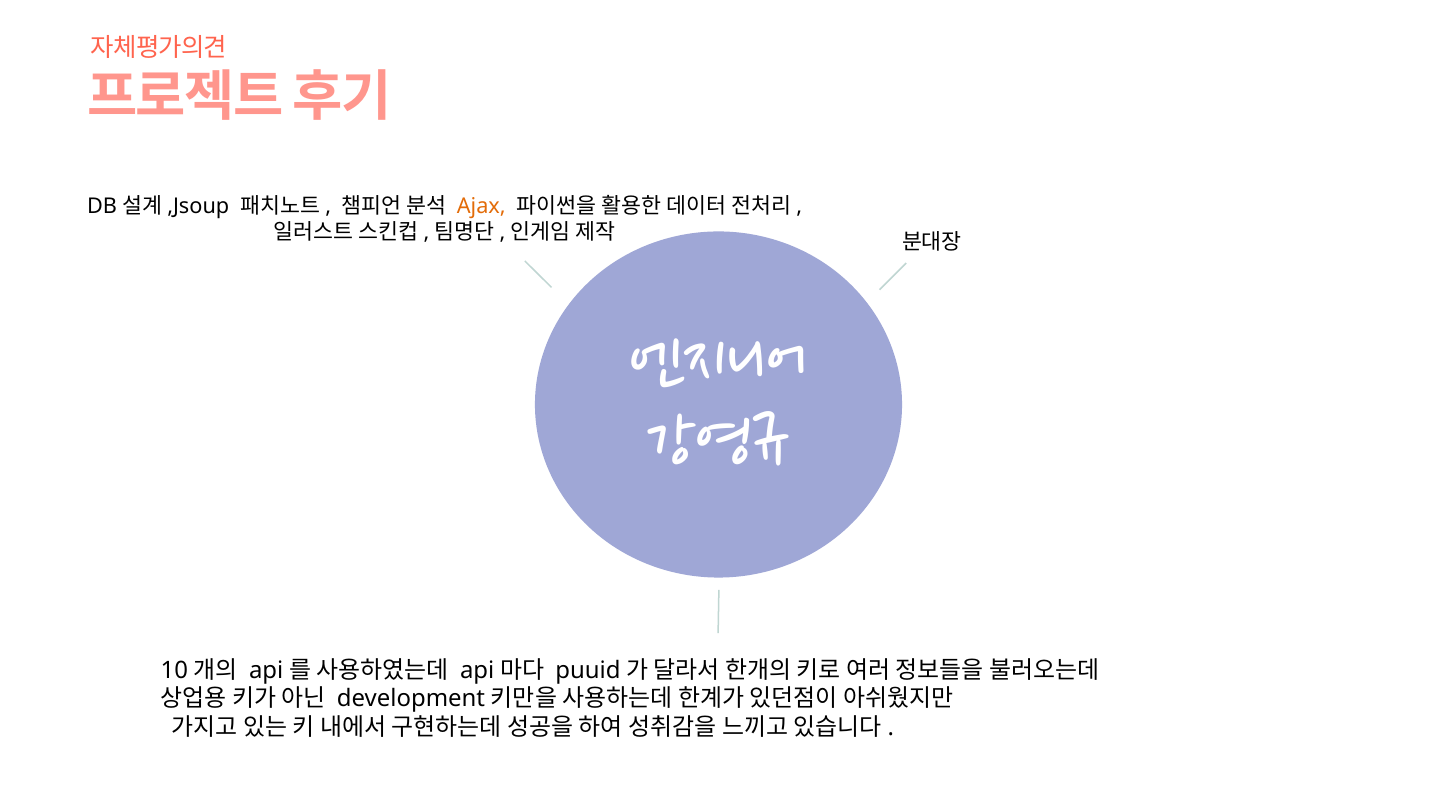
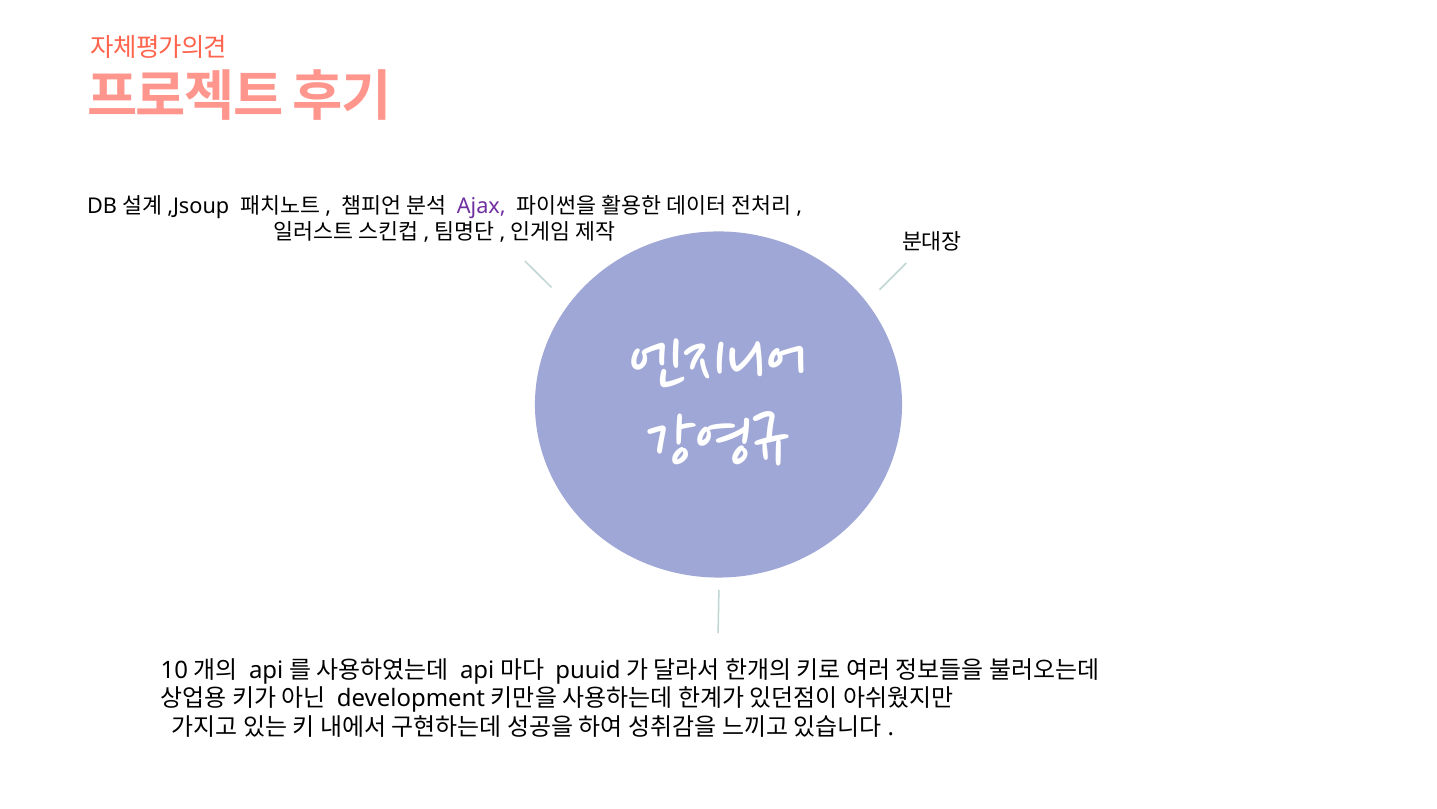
Ajax colour: orange -> purple
